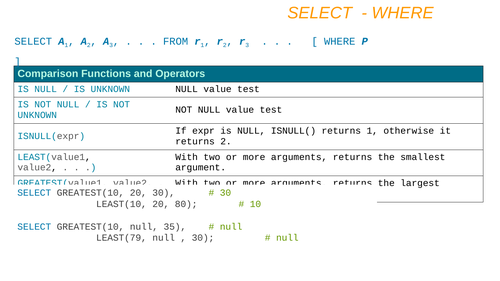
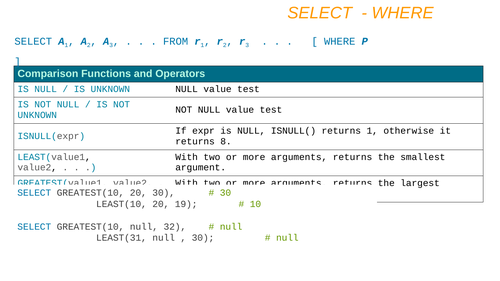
returns 2: 2 -> 8
80: 80 -> 19
35: 35 -> 32
LEAST(79: LEAST(79 -> LEAST(31
